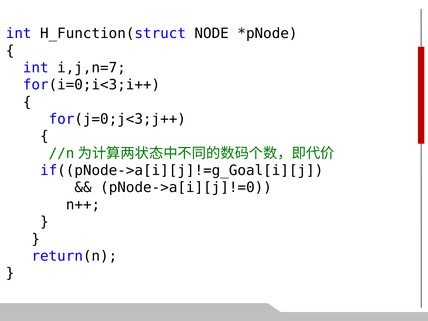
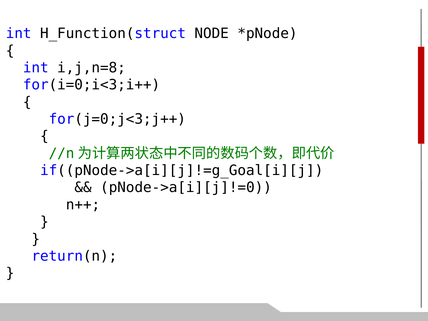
i,j,n=7: i,j,n=7 -> i,j,n=8
